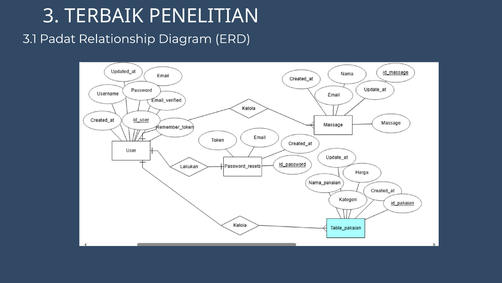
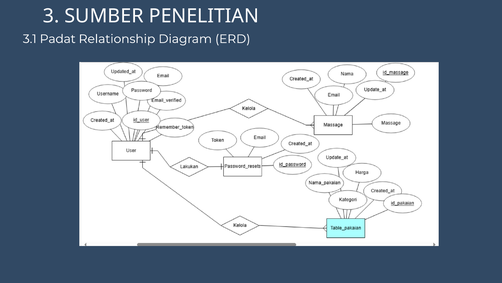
TERBAIK: TERBAIK -> SUMBER
